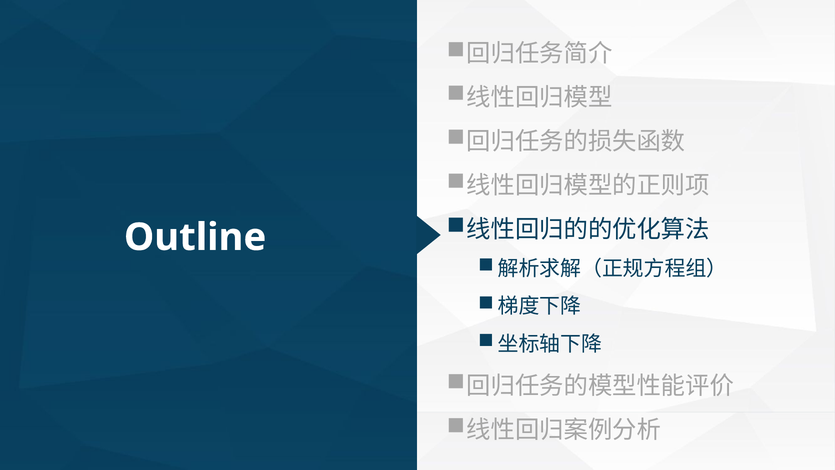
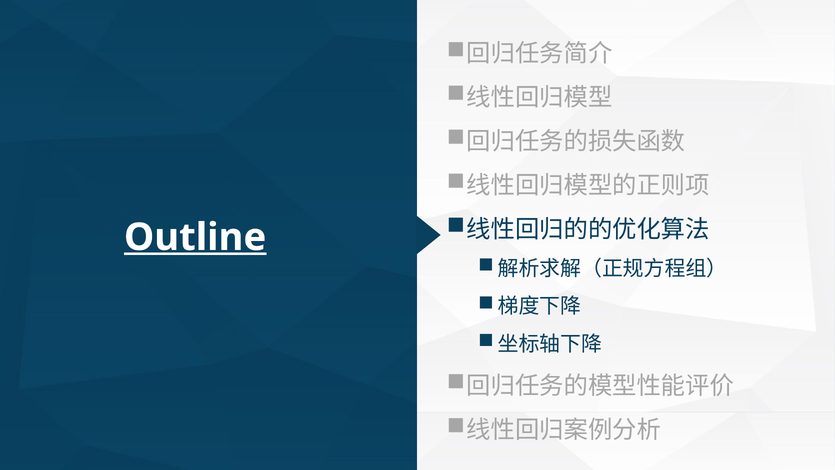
Outline underline: none -> present
